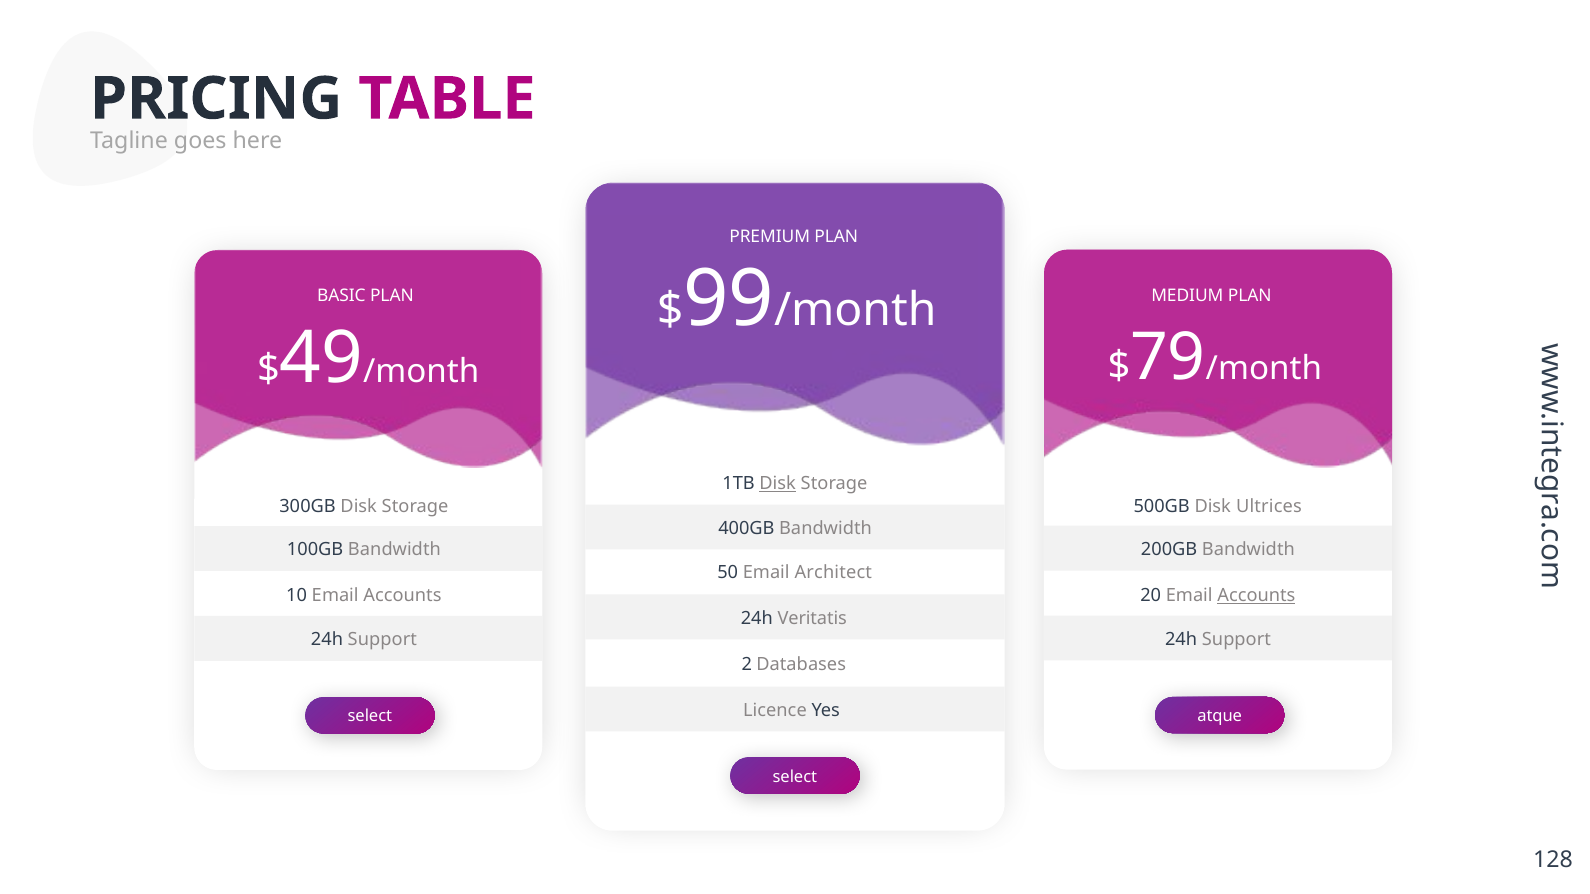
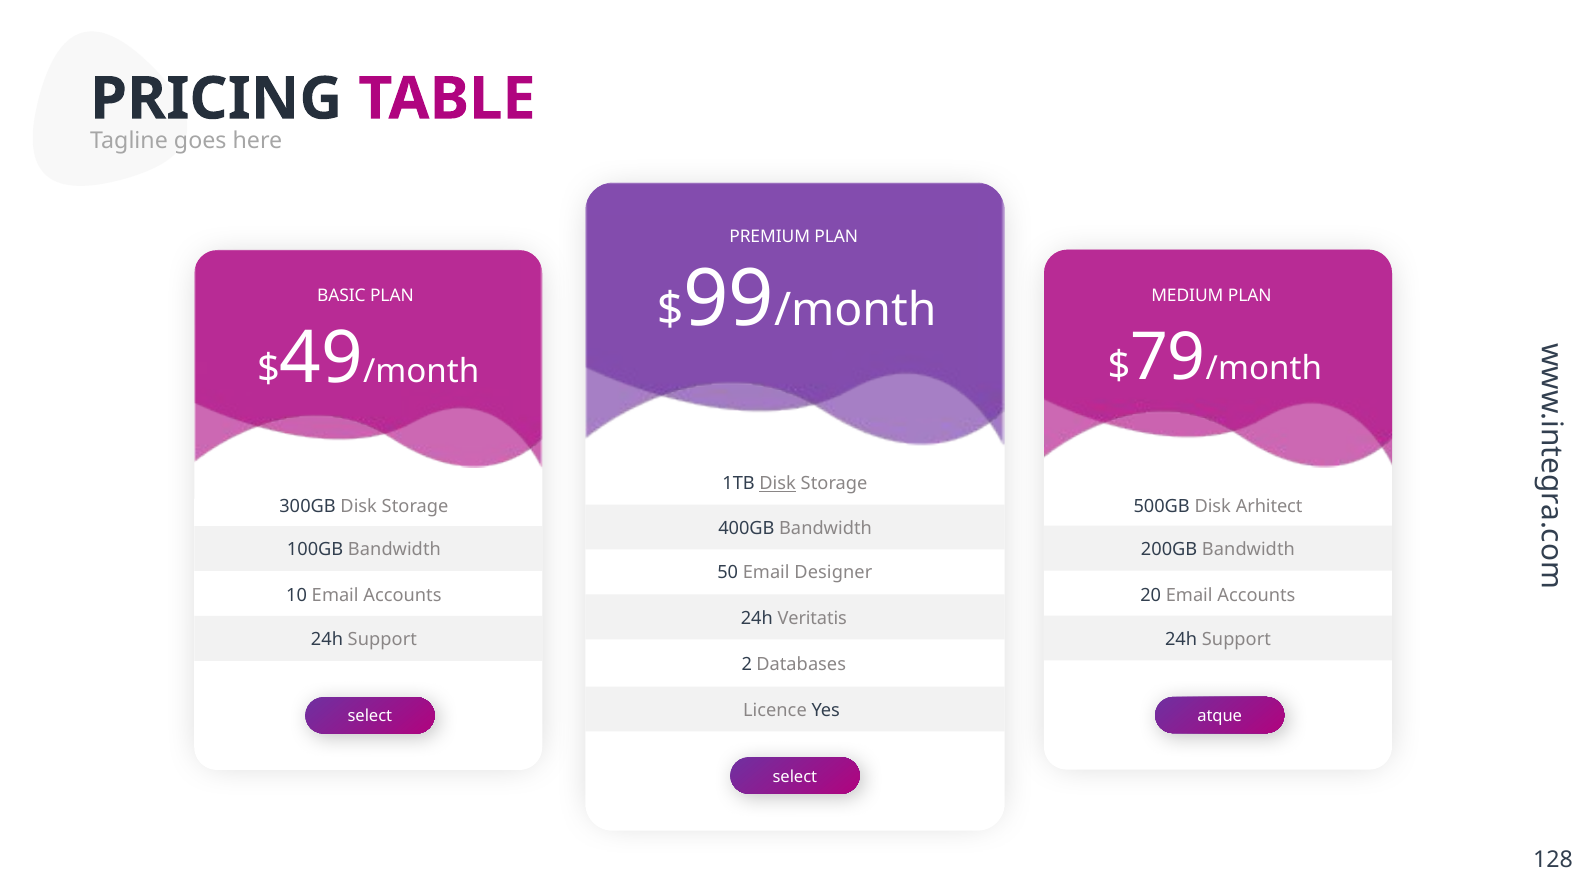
Ultrices: Ultrices -> Arhitect
Architect: Architect -> Designer
Accounts at (1256, 596) underline: present -> none
